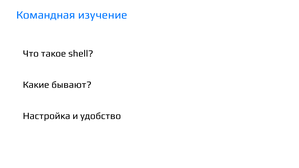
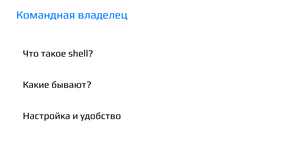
изучение: изучение -> владелец
